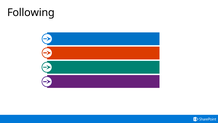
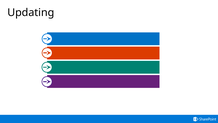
Following: Following -> Updating
